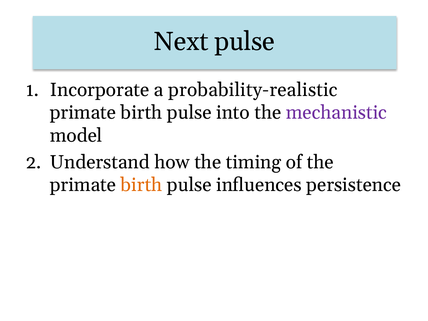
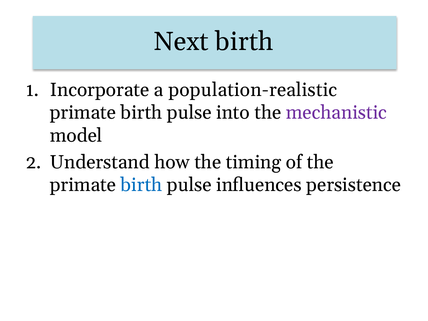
Next pulse: pulse -> birth
probability-realistic: probability-realistic -> population-realistic
birth at (141, 185) colour: orange -> blue
